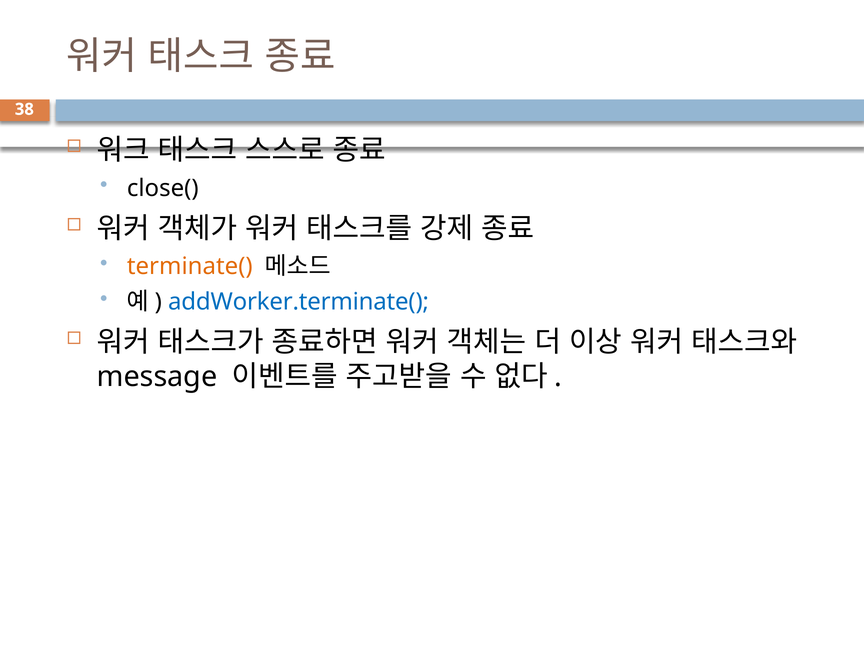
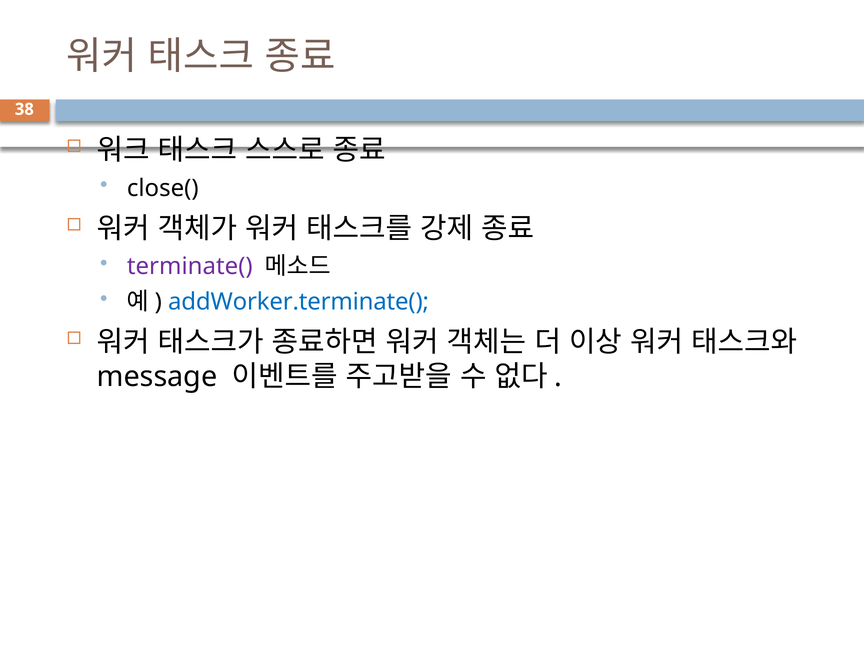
terminate( colour: orange -> purple
